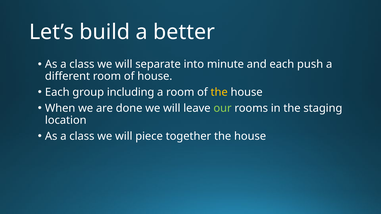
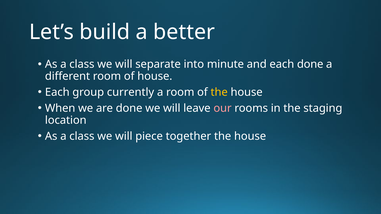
each push: push -> done
including: including -> currently
our colour: light green -> pink
